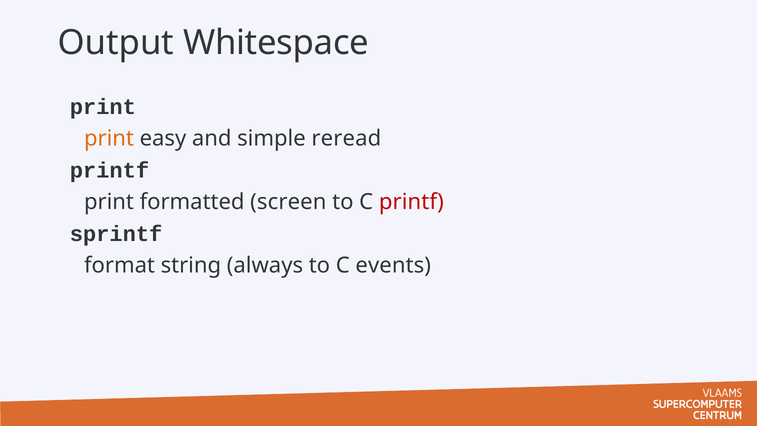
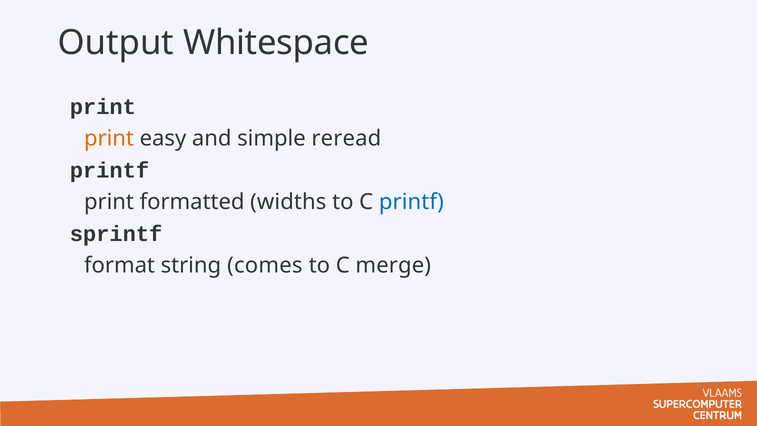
screen: screen -> widths
printf at (411, 202) colour: red -> blue
always: always -> comes
events: events -> merge
